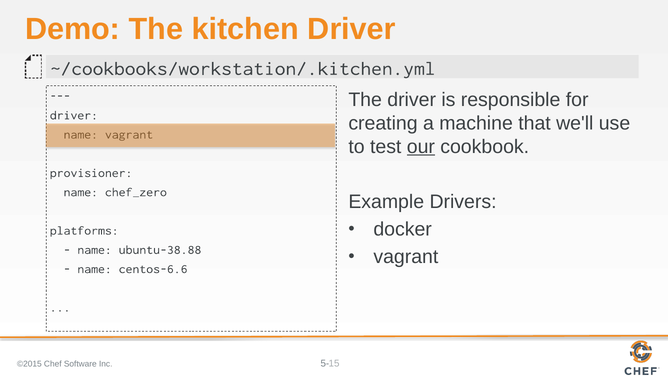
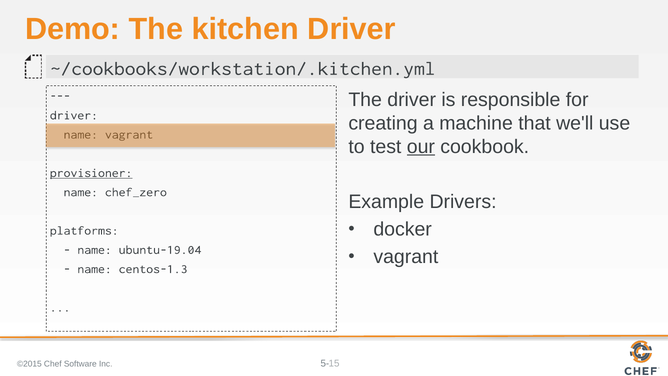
provisioner underline: none -> present
ubuntu-38.88: ubuntu-38.88 -> ubuntu-19.04
centos-6.6: centos-6.6 -> centos-1.3
